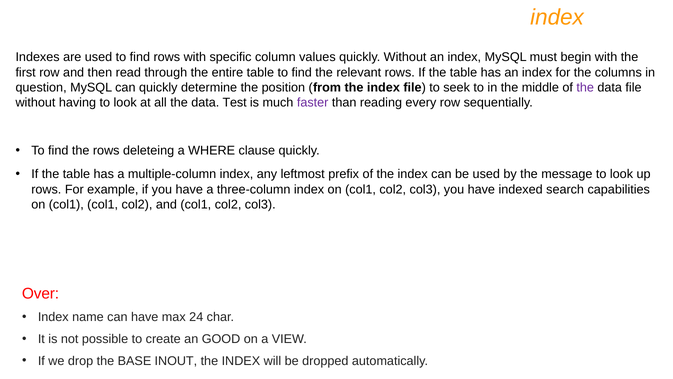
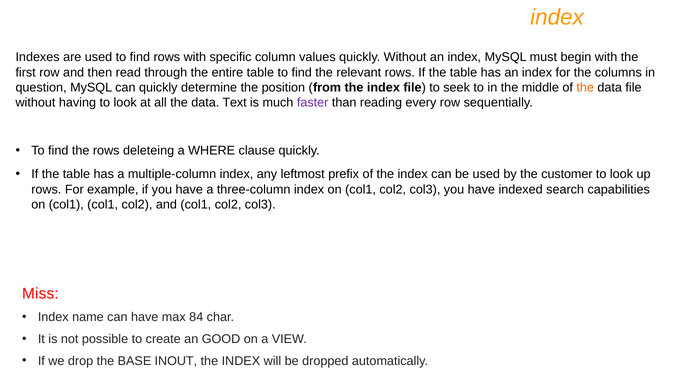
the at (585, 87) colour: purple -> orange
Test: Test -> Text
message: message -> customer
Over: Over -> Miss
24: 24 -> 84
